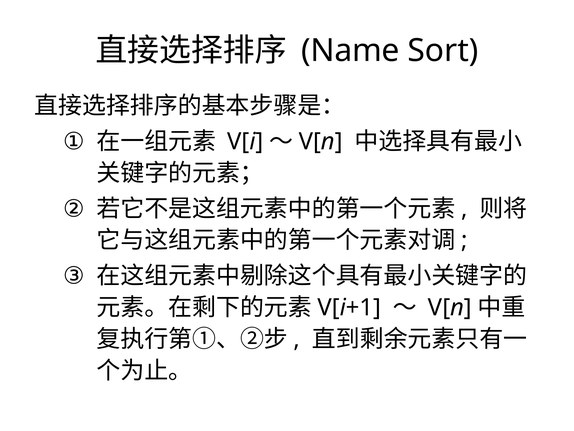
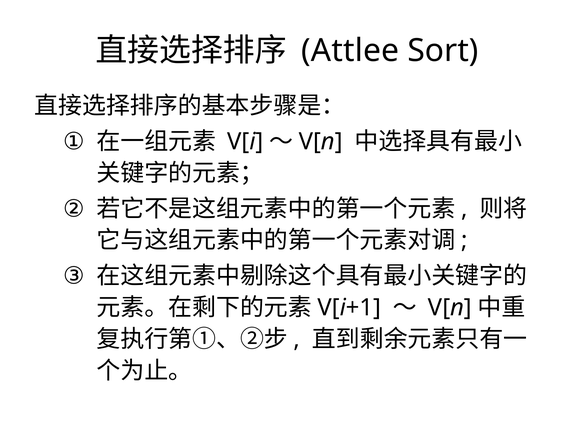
Name: Name -> Attlee
